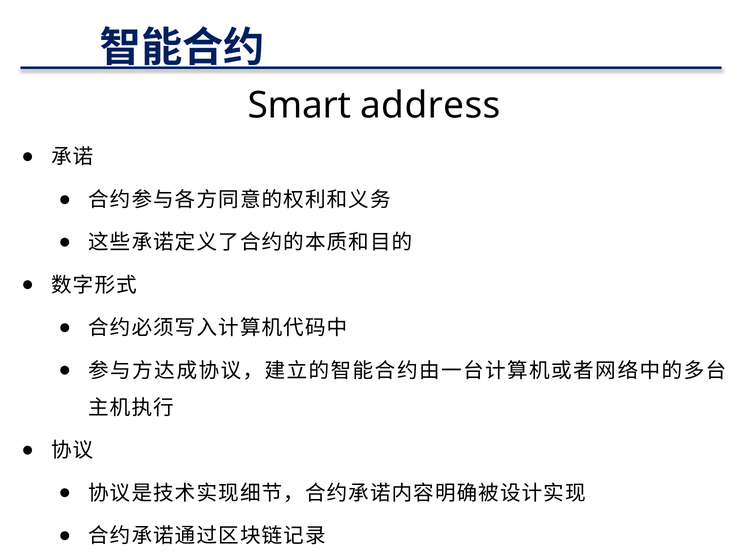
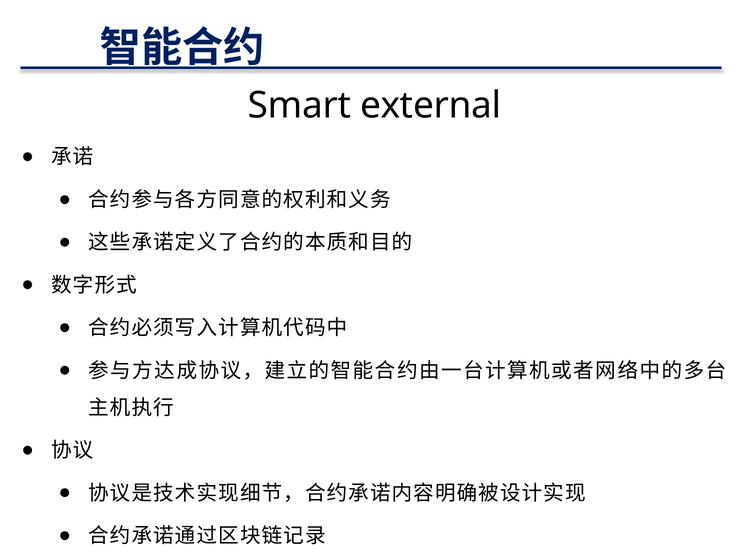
address: address -> external
